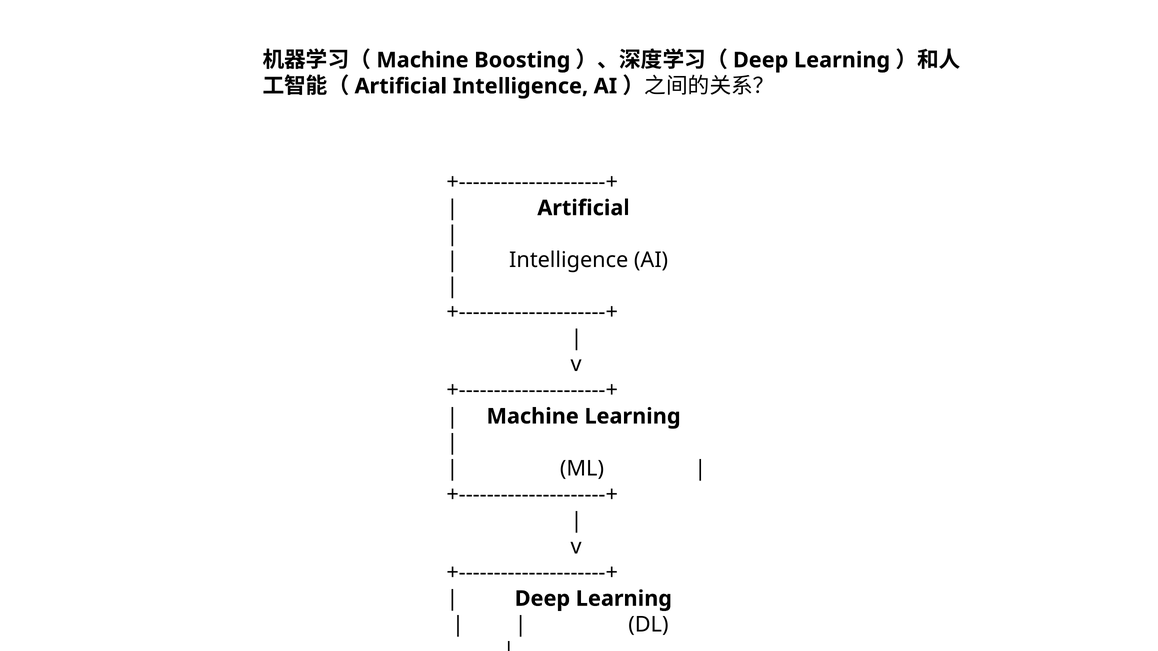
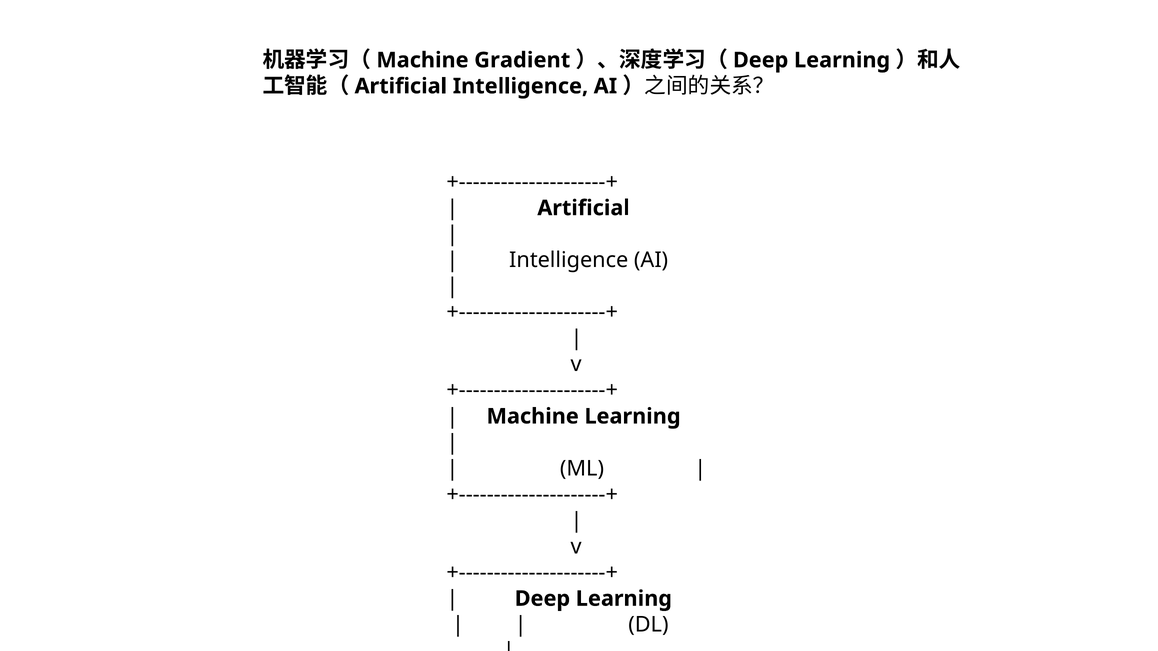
Boosting: Boosting -> Gradient
